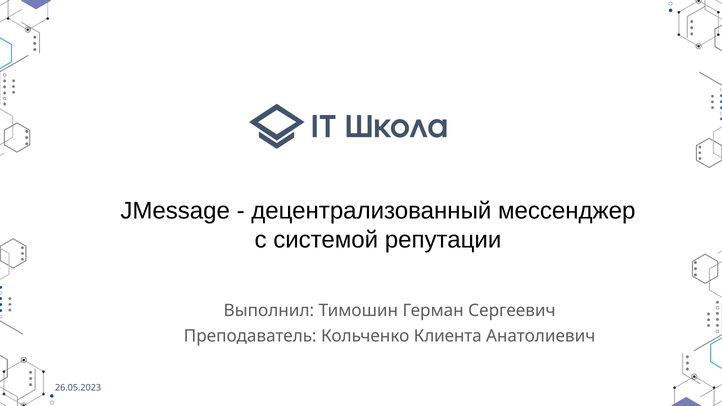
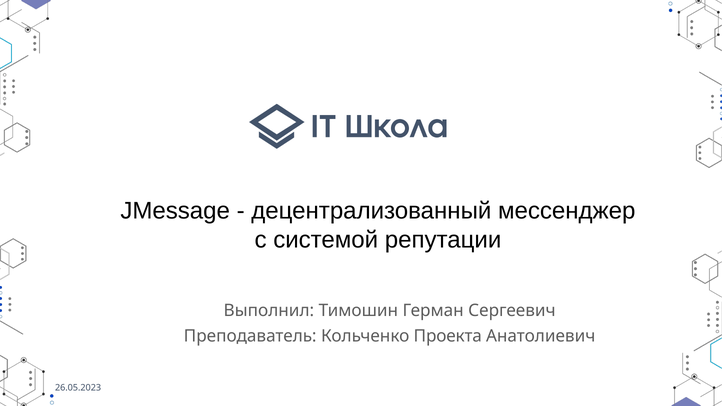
Клиента: Клиента -> Проекта
